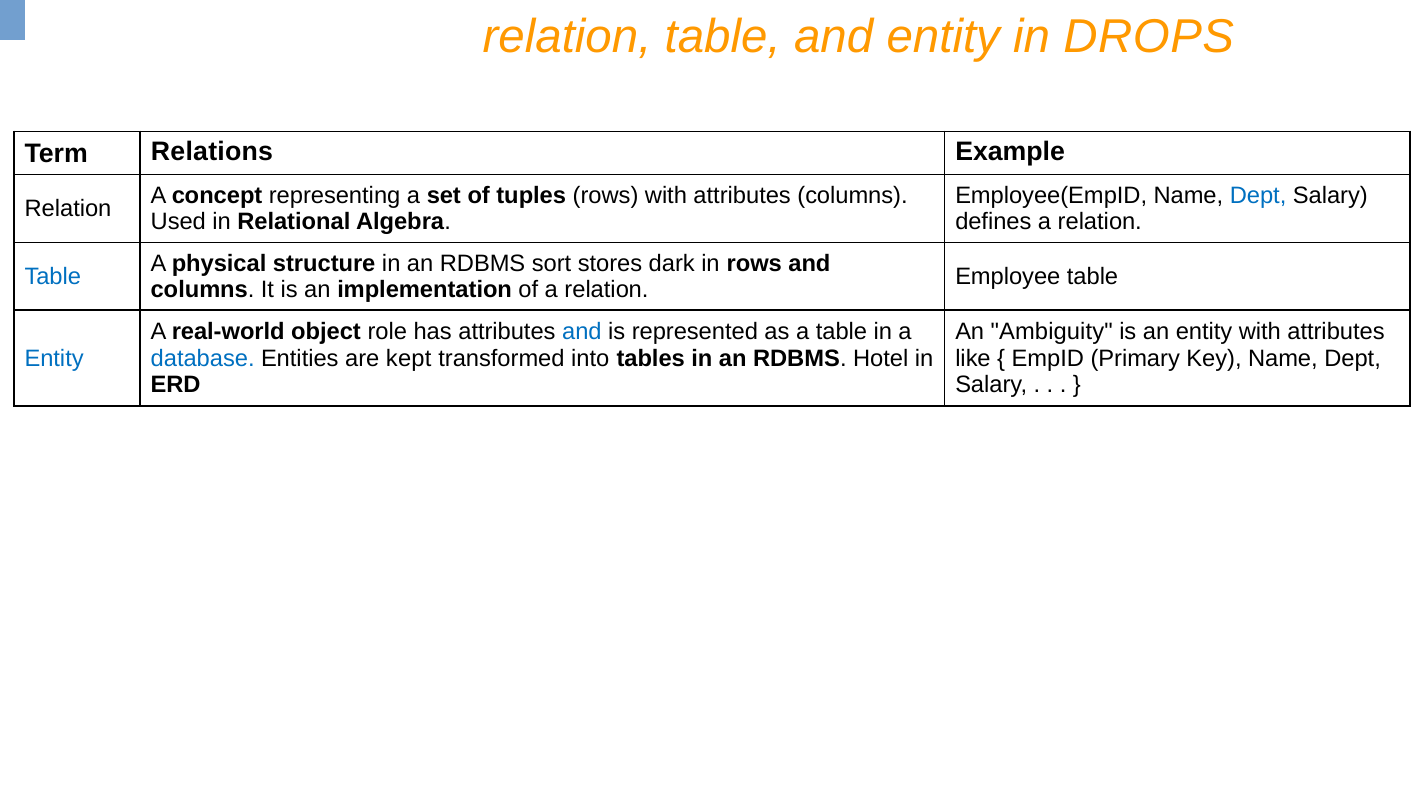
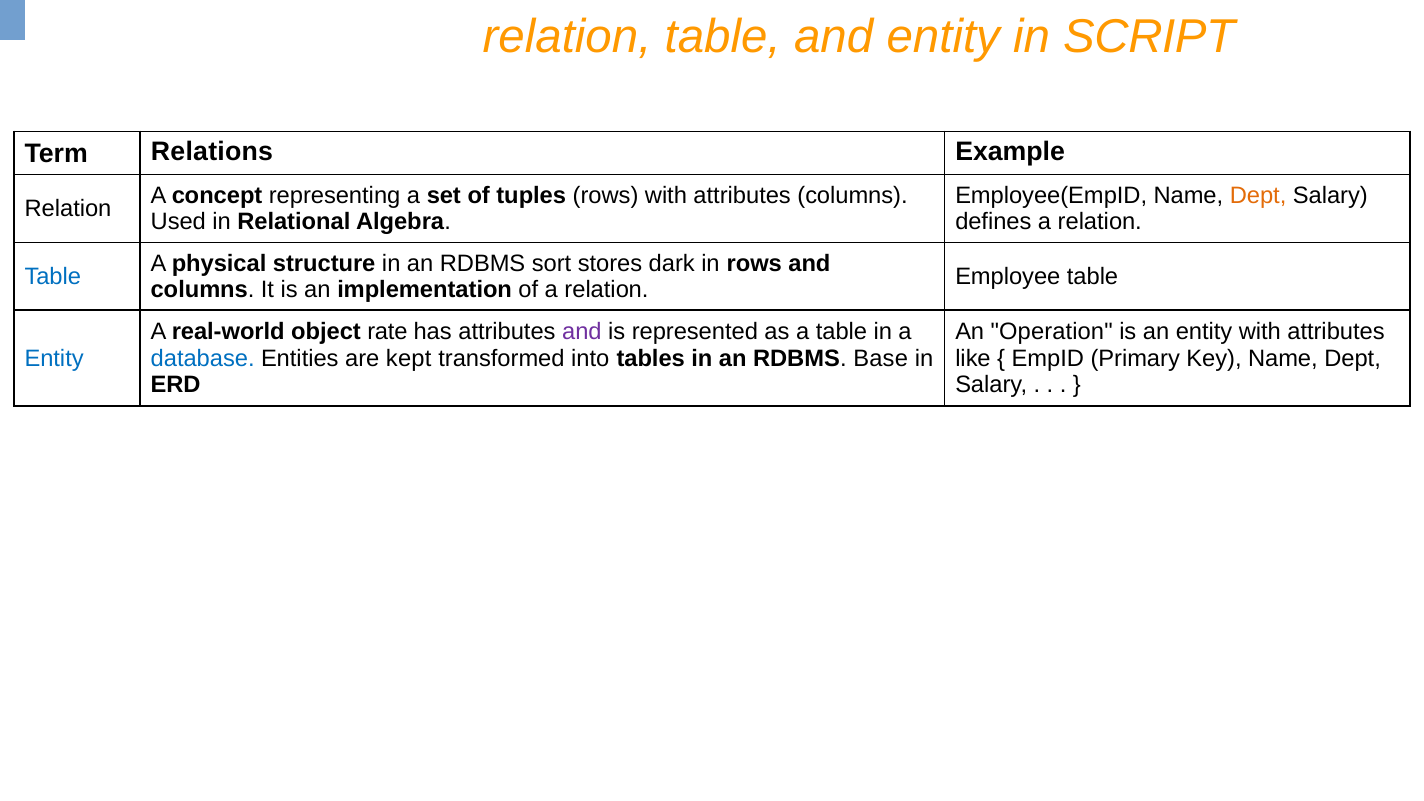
DROPS: DROPS -> SCRIPT
Dept at (1258, 196) colour: blue -> orange
role: role -> rate
and at (582, 332) colour: blue -> purple
Ambiguity: Ambiguity -> Operation
Hotel: Hotel -> Base
